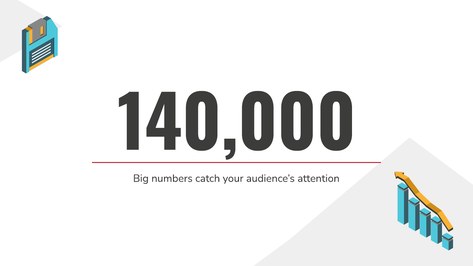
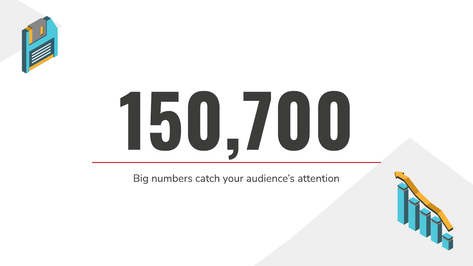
140,000: 140,000 -> 150,700
